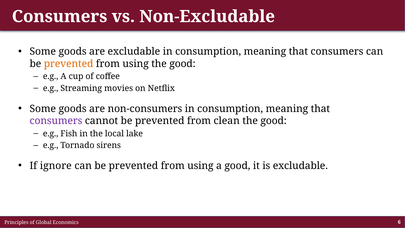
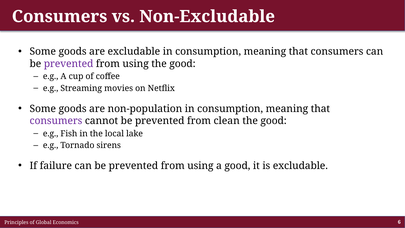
prevented at (69, 64) colour: orange -> purple
non-consumers: non-consumers -> non-population
ignore: ignore -> failure
